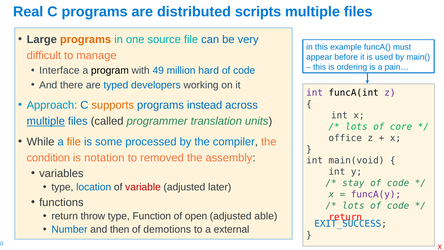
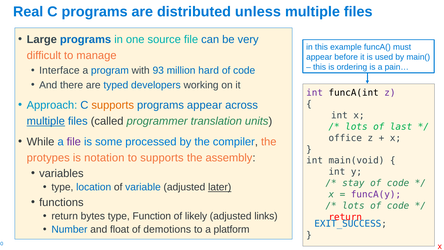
scripts: scripts -> unless
programs at (86, 40) colour: orange -> blue
program colour: black -> blue
49: 49 -> 93
programs instead: instead -> appear
core: core -> last
file at (74, 142) colour: orange -> purple
condition: condition -> protypes
to removed: removed -> supports
variable colour: red -> blue
later underline: none -> present
throw: throw -> bytes
open: open -> likely
able: able -> links
then: then -> float
external: external -> platform
